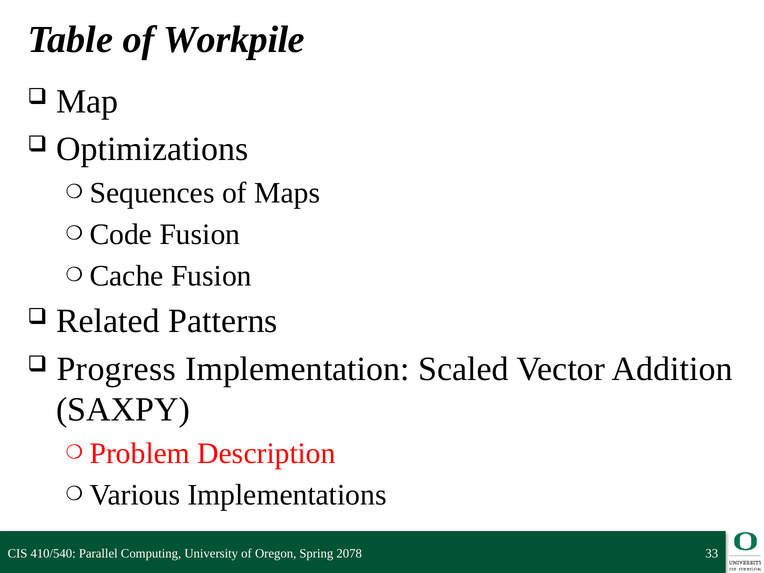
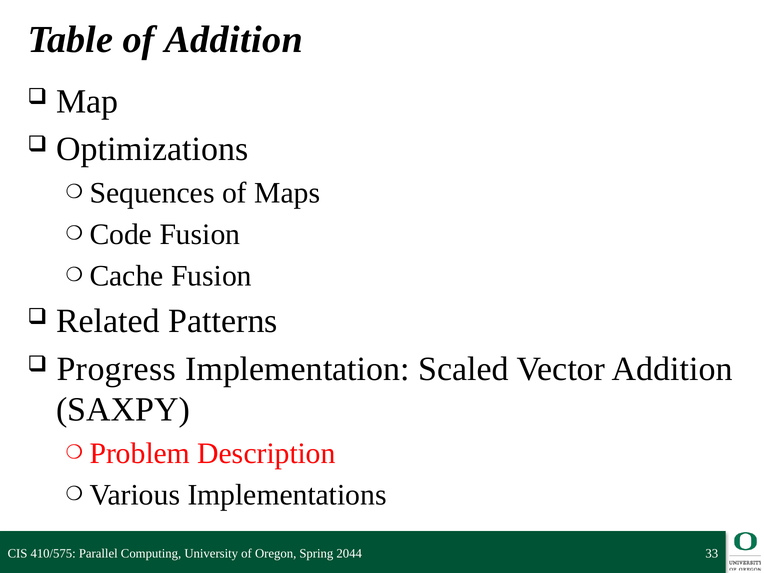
of Workpile: Workpile -> Addition
410/540: 410/540 -> 410/575
2078: 2078 -> 2044
